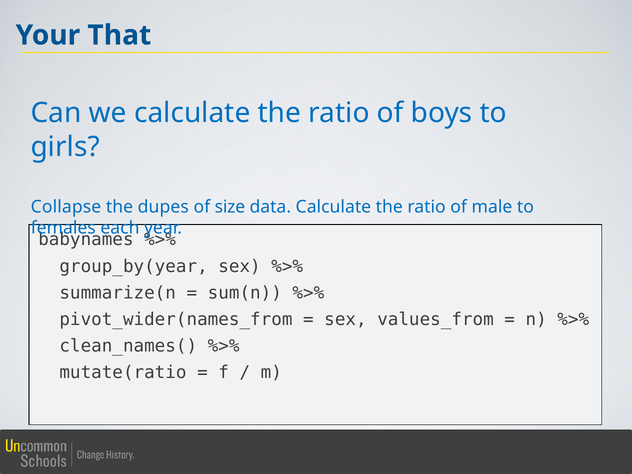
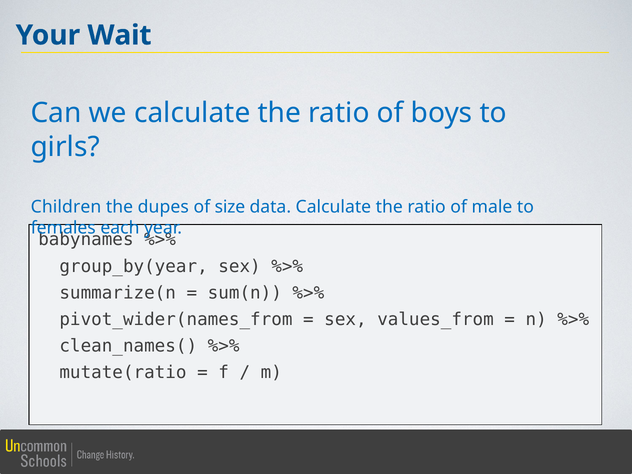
That: That -> Wait
Collapse: Collapse -> Children
